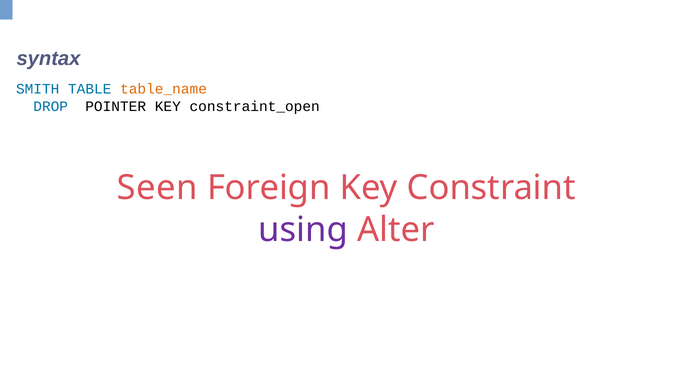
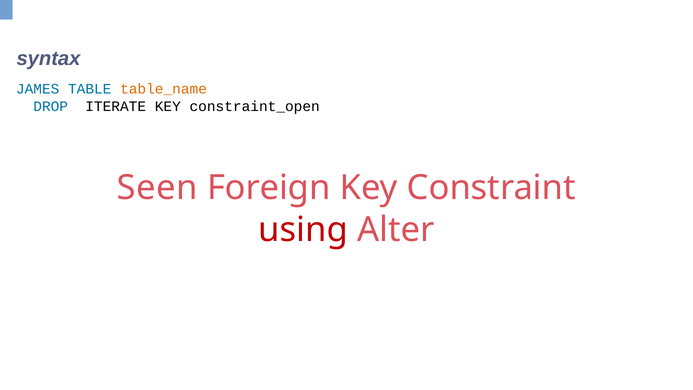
SMITH: SMITH -> JAMES
POINTER: POINTER -> ITERATE
using colour: purple -> red
